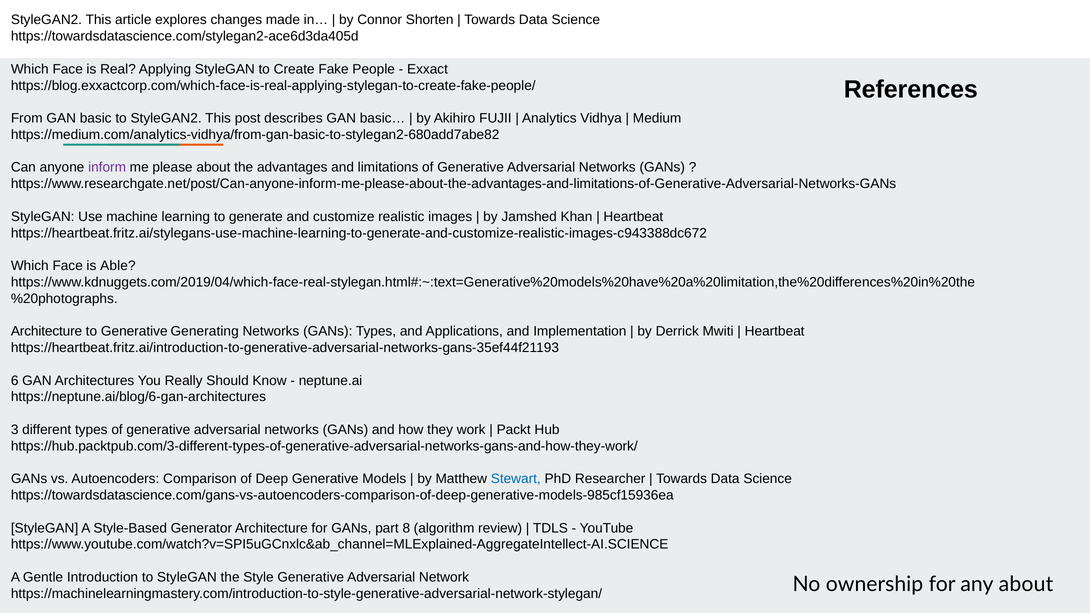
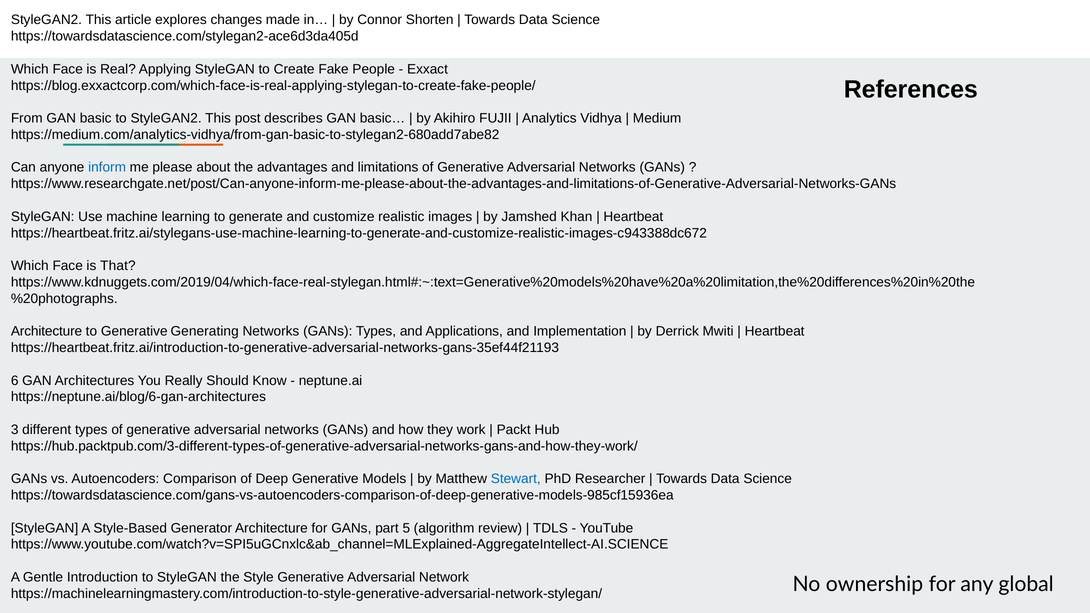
inform colour: purple -> blue
Able: Able -> That
8: 8 -> 5
any about: about -> global
